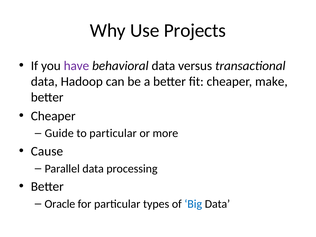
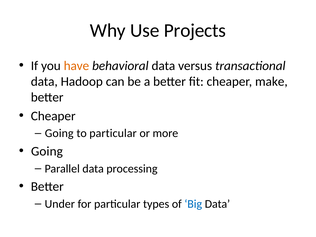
have colour: purple -> orange
Guide at (59, 133): Guide -> Going
Cause at (47, 151): Cause -> Going
Oracle: Oracle -> Under
